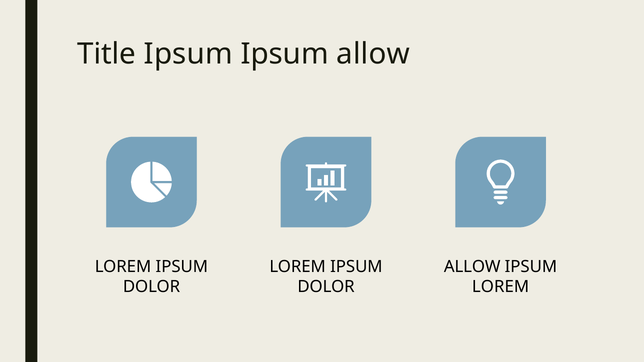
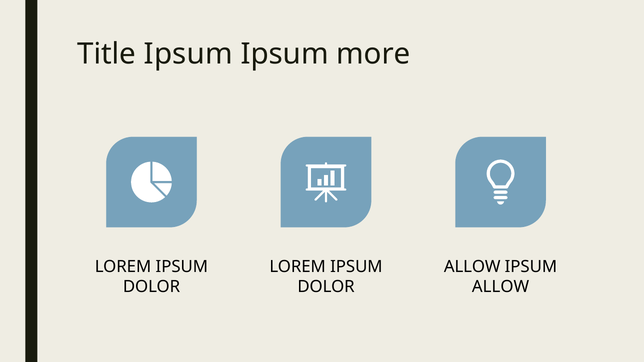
Ipsum allow: allow -> more
LOREM at (501, 287): LOREM -> ALLOW
